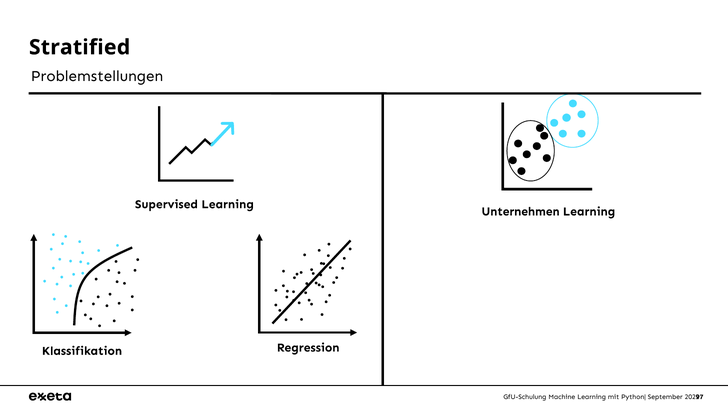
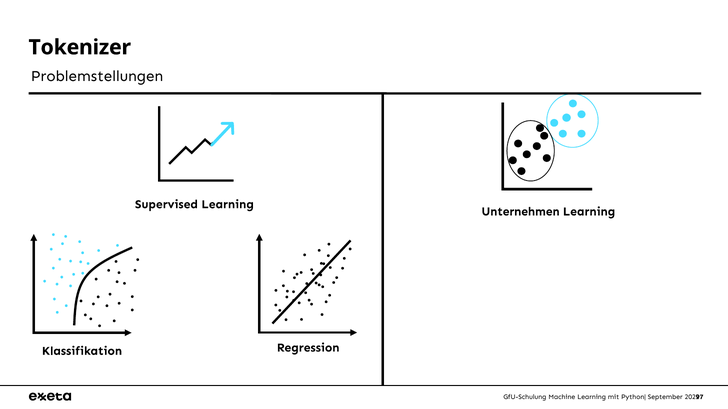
Stratified: Stratified -> Tokenizer
